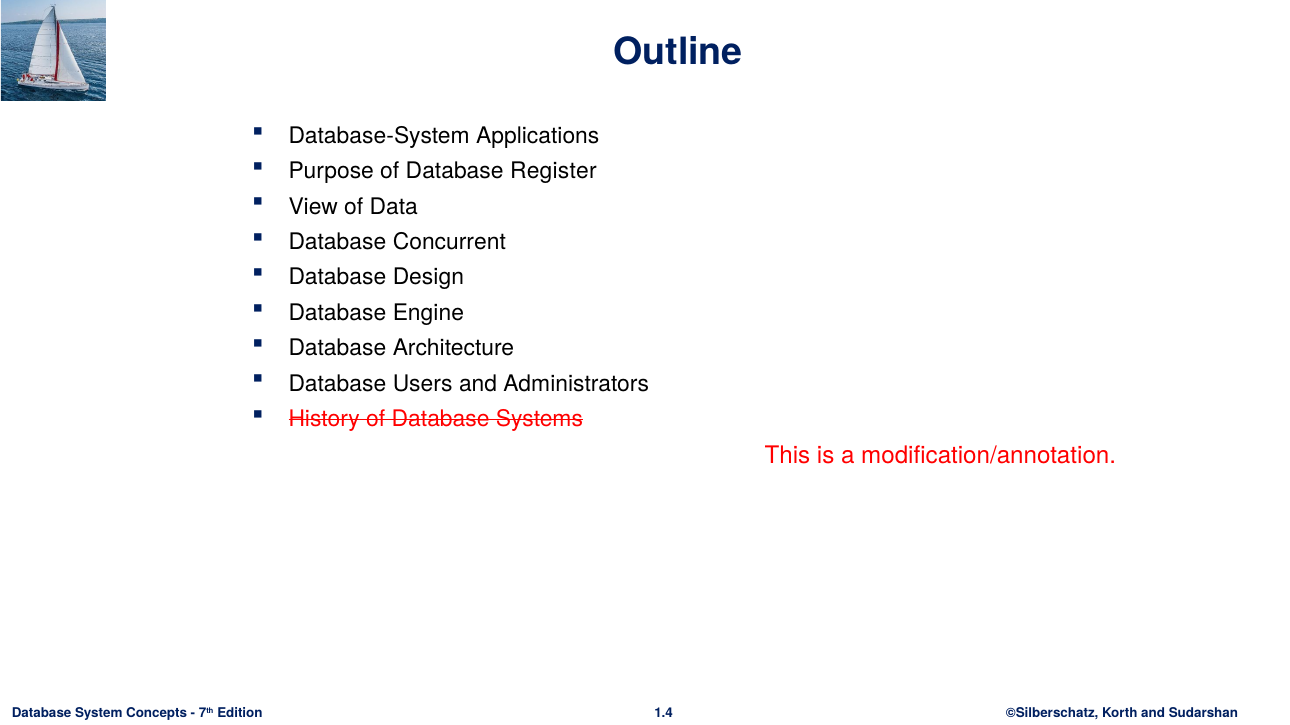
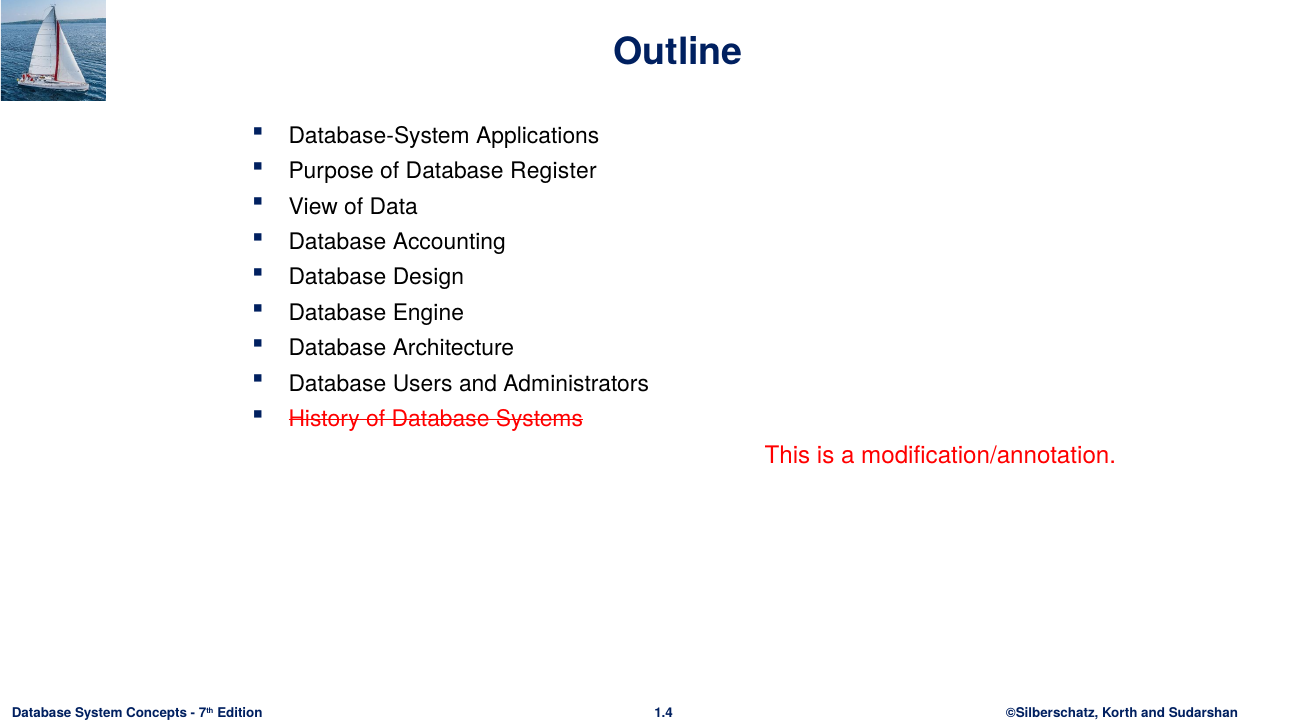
Concurrent: Concurrent -> Accounting
